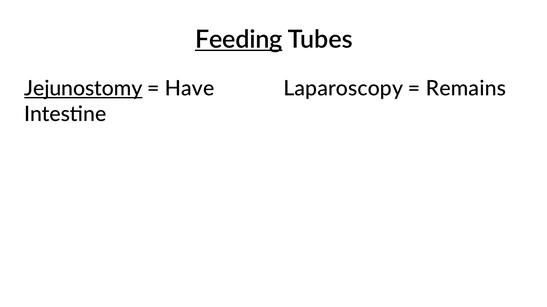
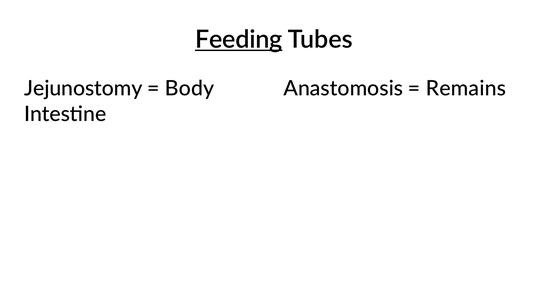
Jejunostomy underline: present -> none
Have: Have -> Body
Laparoscopy: Laparoscopy -> Anastomosis
